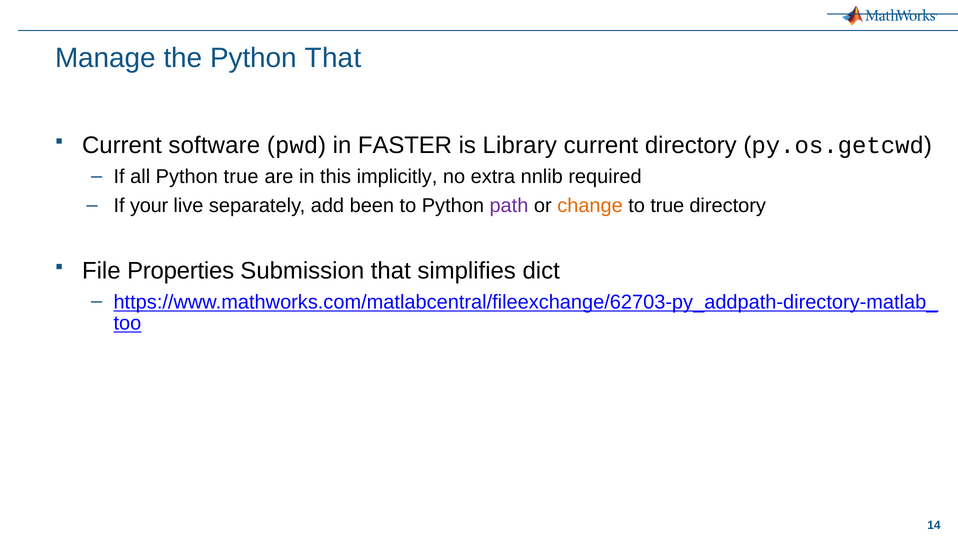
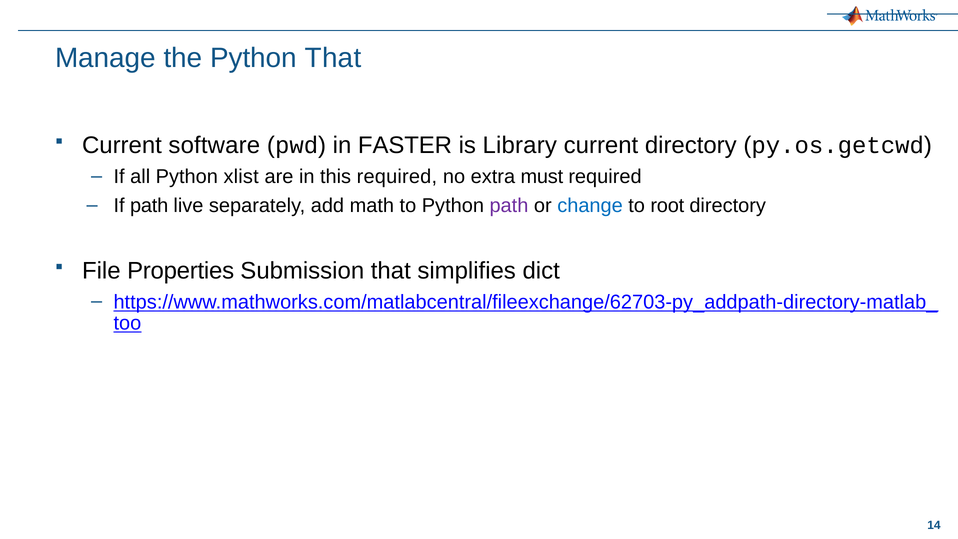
Python true: true -> xlist
this implicitly: implicitly -> required
nnlib: nnlib -> must
If your: your -> path
been: been -> math
change colour: orange -> blue
to true: true -> root
